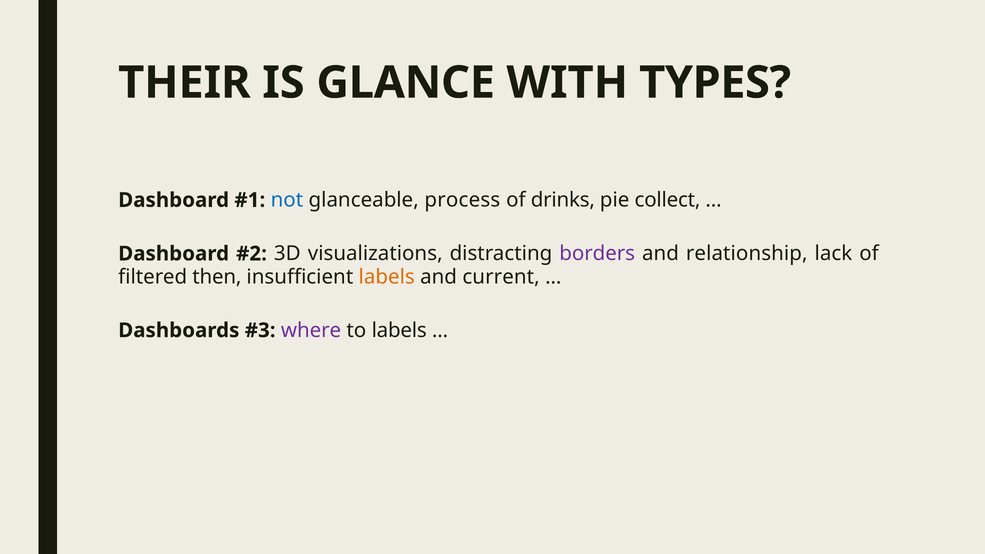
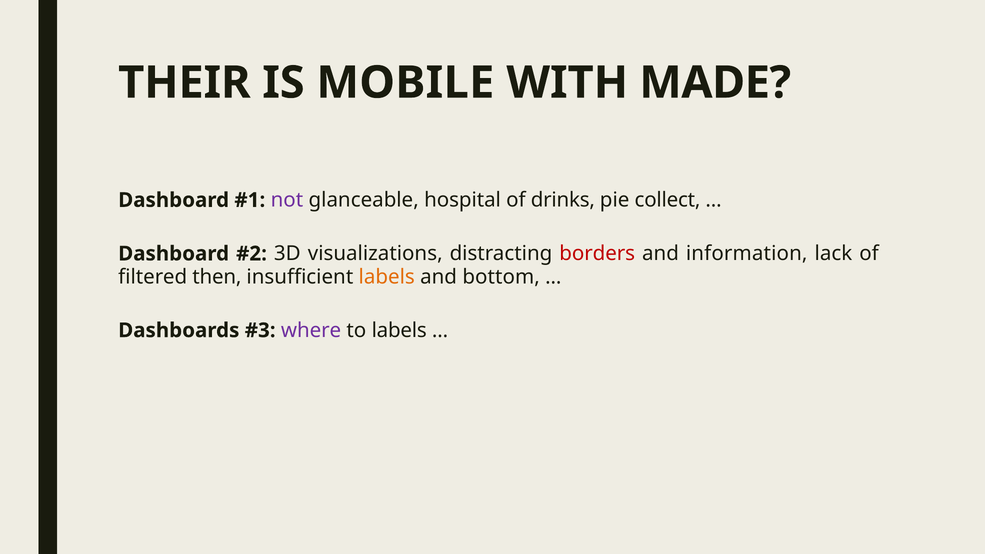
GLANCE: GLANCE -> MOBILE
TYPES: TYPES -> MADE
not colour: blue -> purple
process: process -> hospital
borders colour: purple -> red
relationship: relationship -> information
current: current -> bottom
